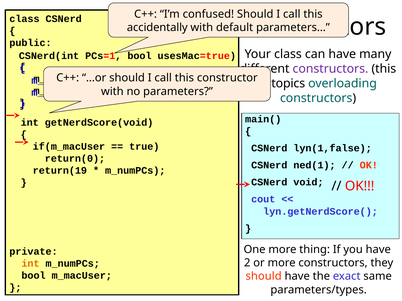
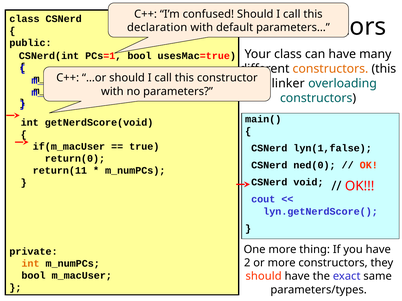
accidentally: accidentally -> declaration
constructors at (330, 69) colour: purple -> orange
topics: topics -> linker
ned(1: ned(1 -> ned(0
return(19: return(19 -> return(11
